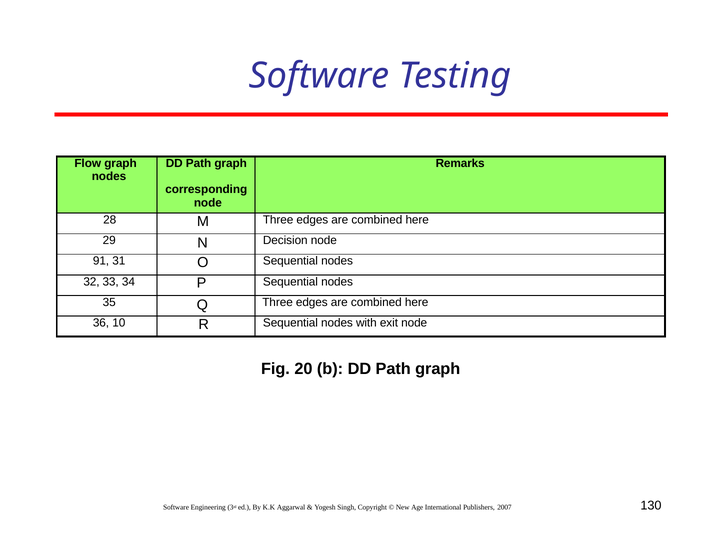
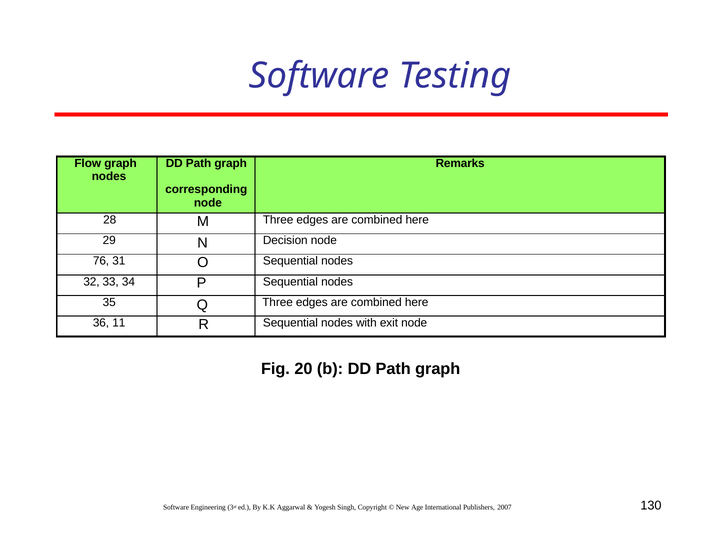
91: 91 -> 76
10: 10 -> 11
